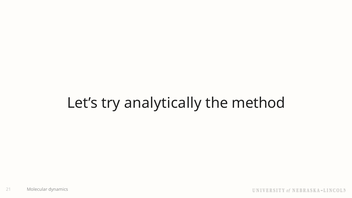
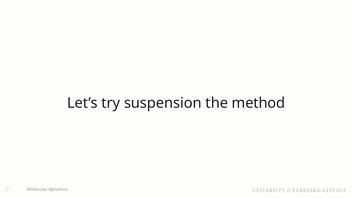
analytically: analytically -> suspension
